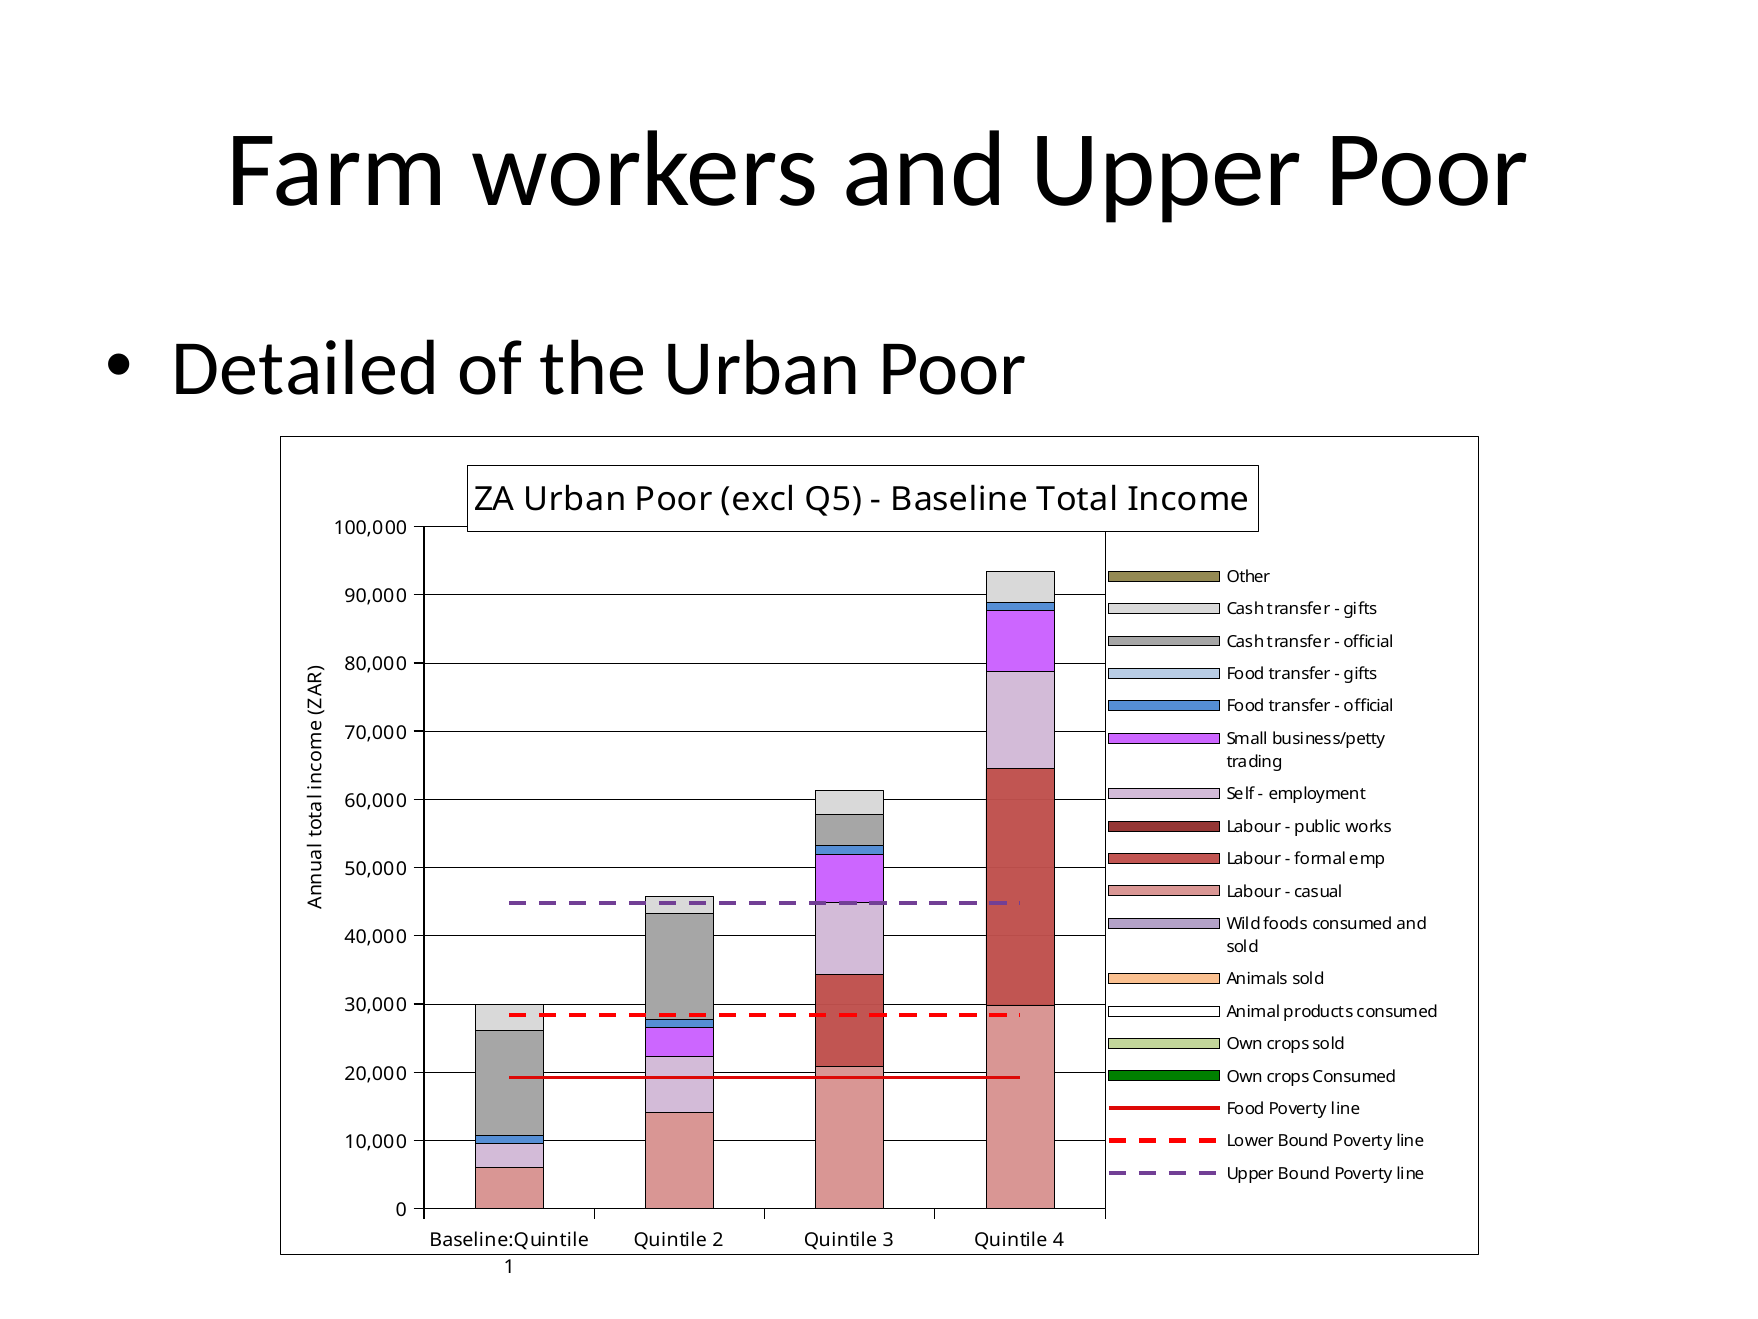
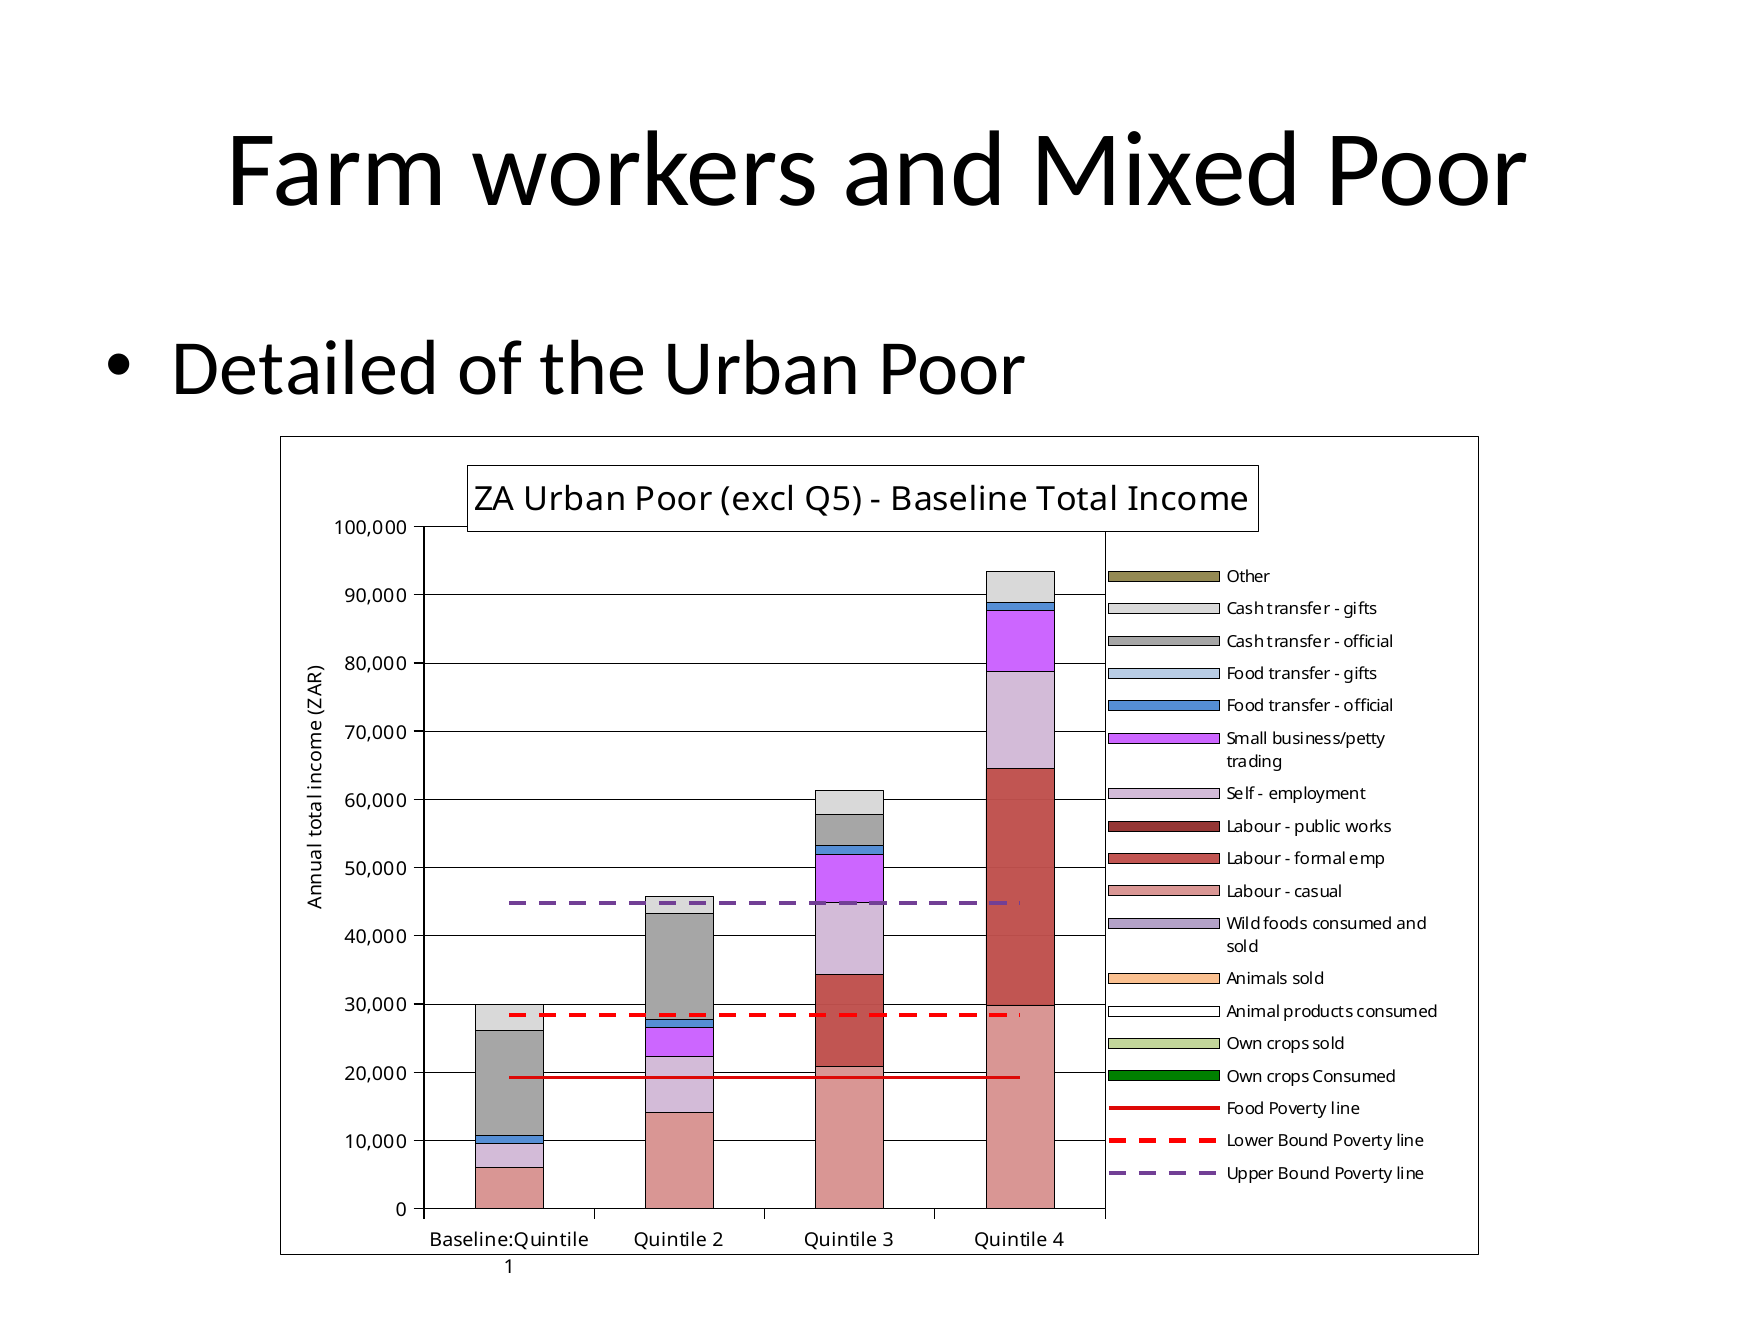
and Upper: Upper -> Mixed
